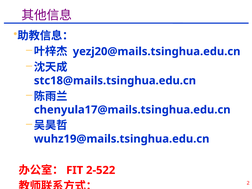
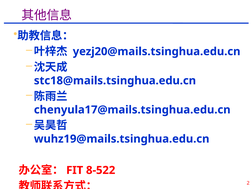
2-522: 2-522 -> 8-522
